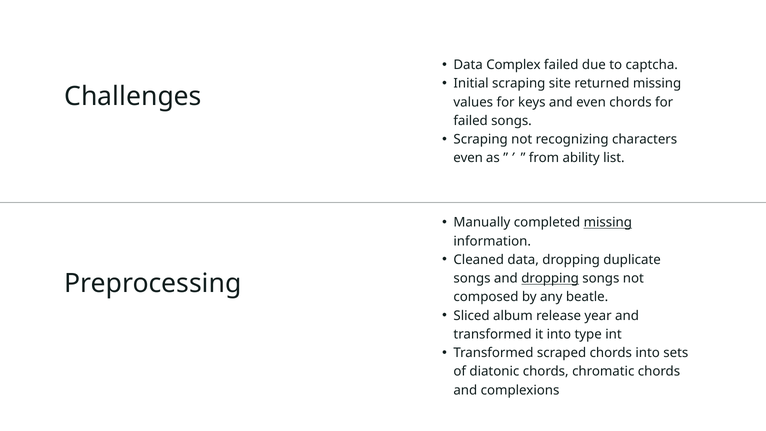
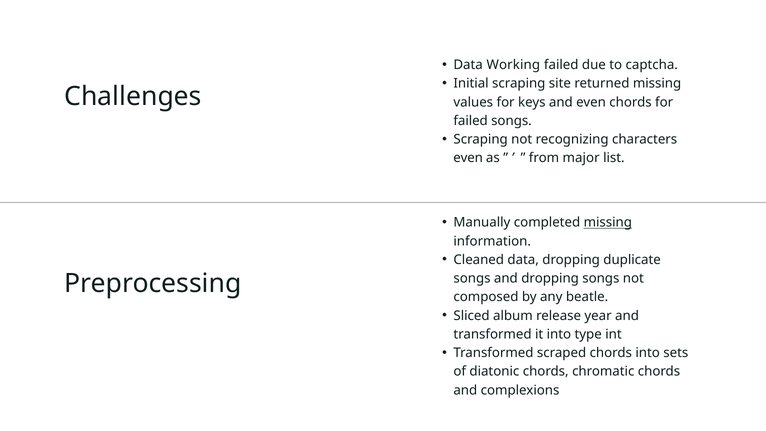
Complex: Complex -> Working
ability: ability -> major
dropping at (550, 278) underline: present -> none
